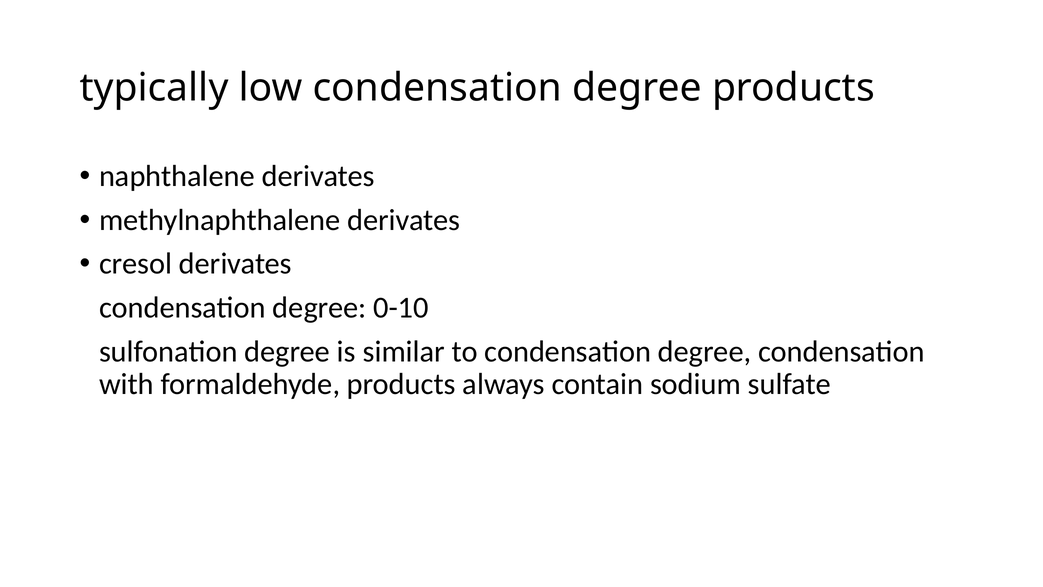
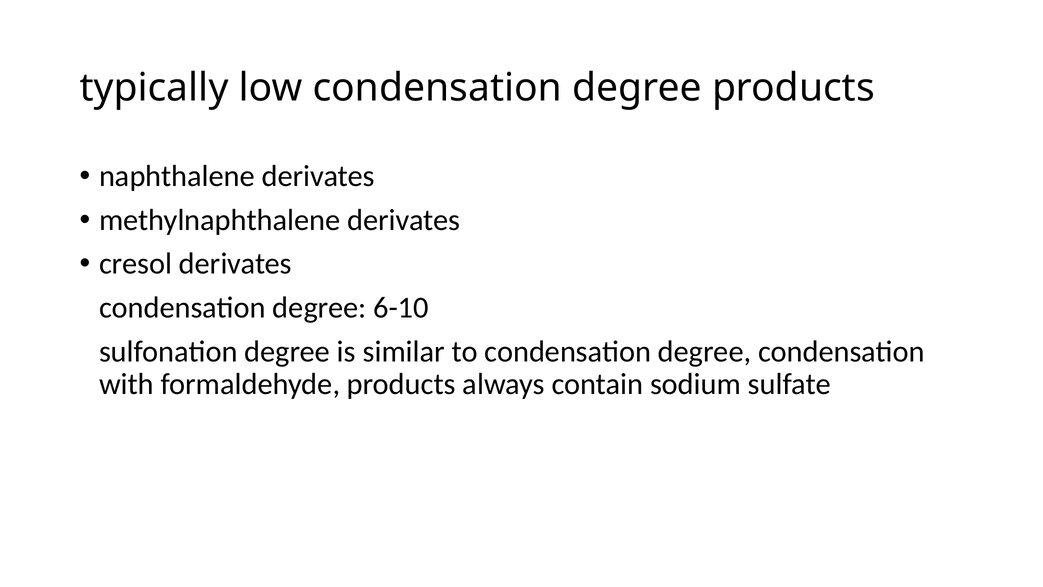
0-10: 0-10 -> 6-10
